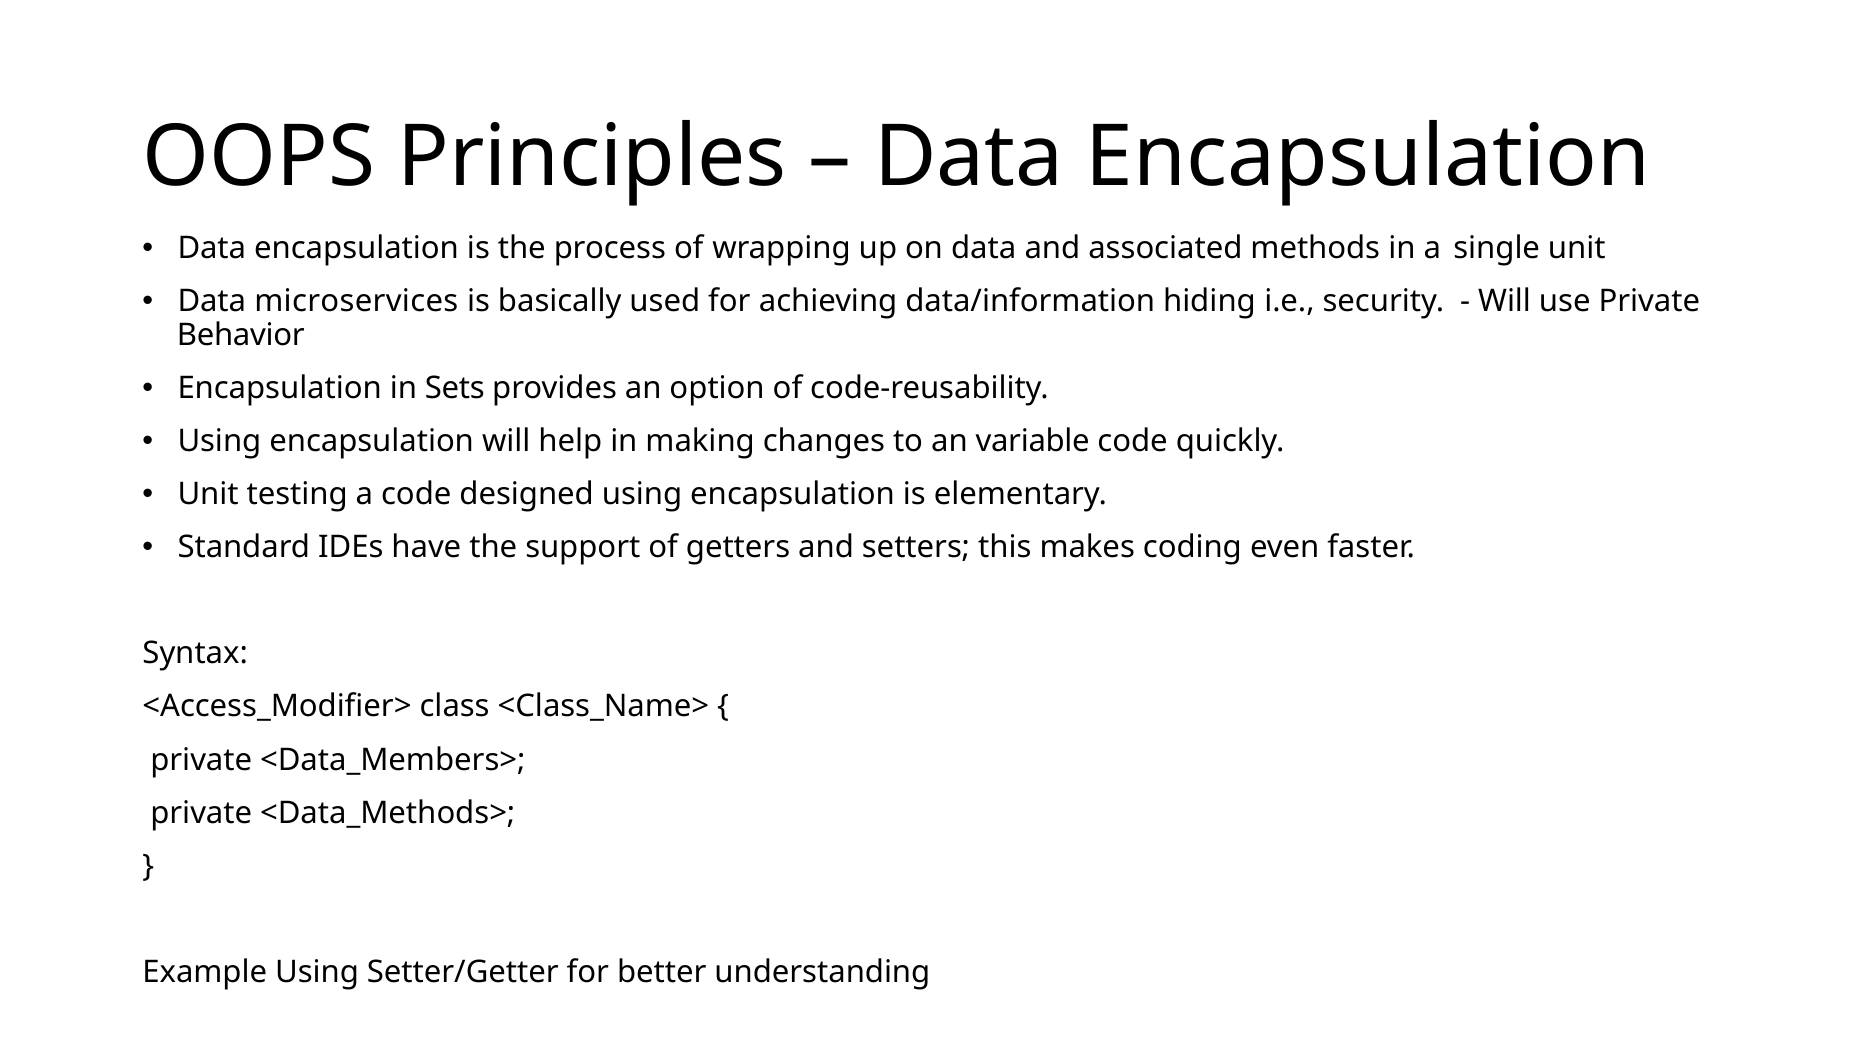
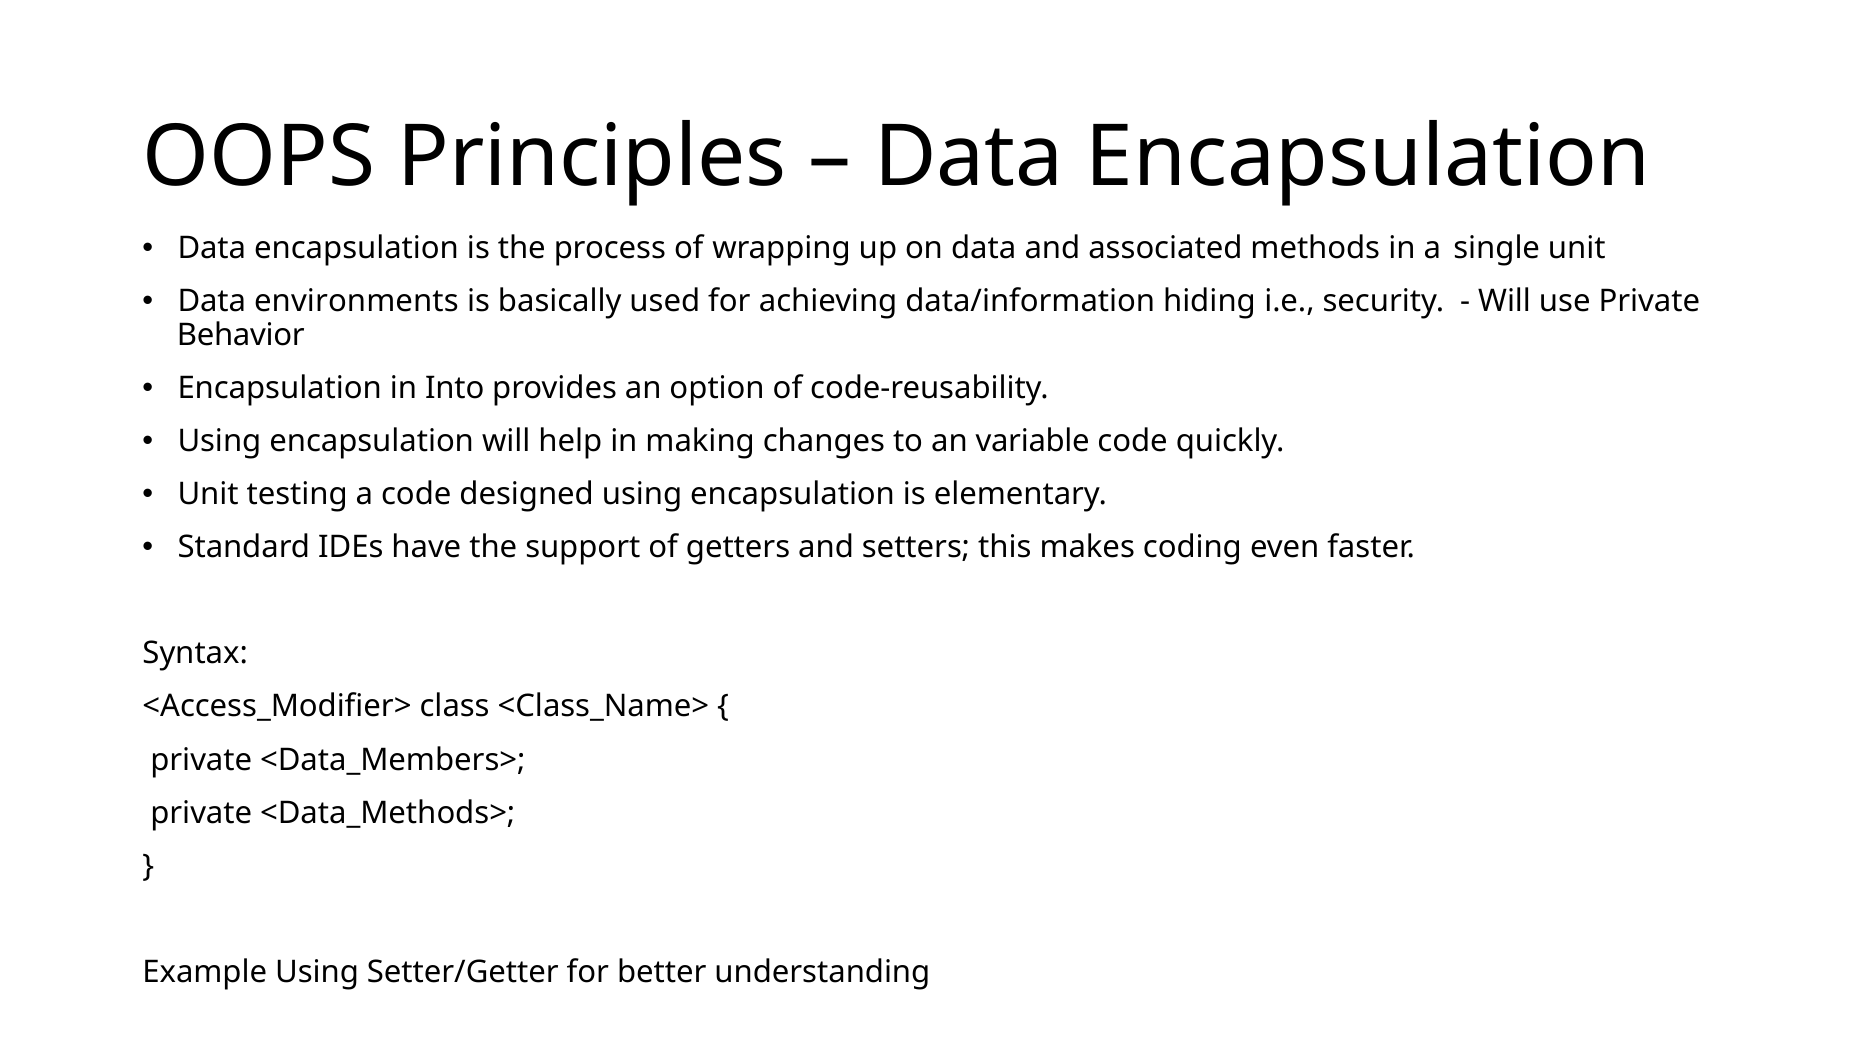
microservices: microservices -> environments
Sets: Sets -> Into
